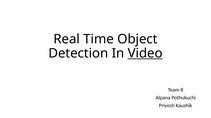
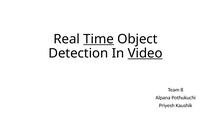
Time underline: none -> present
